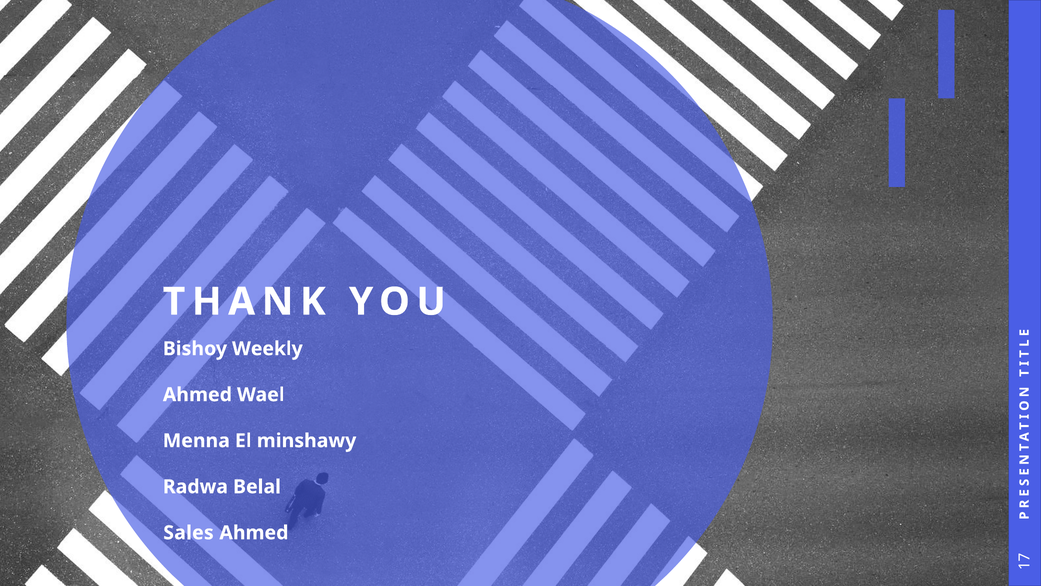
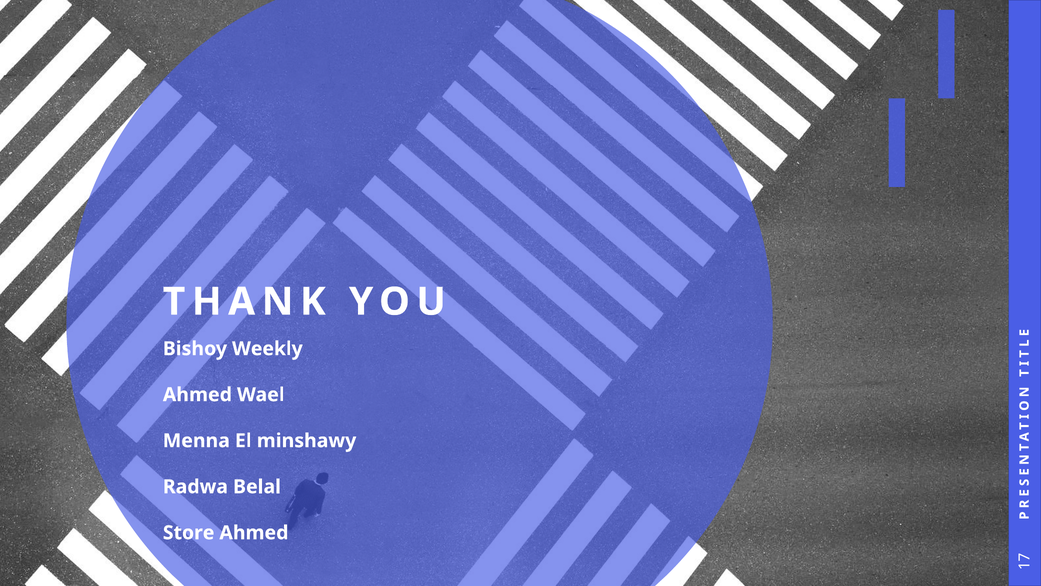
Sales: Sales -> Store
